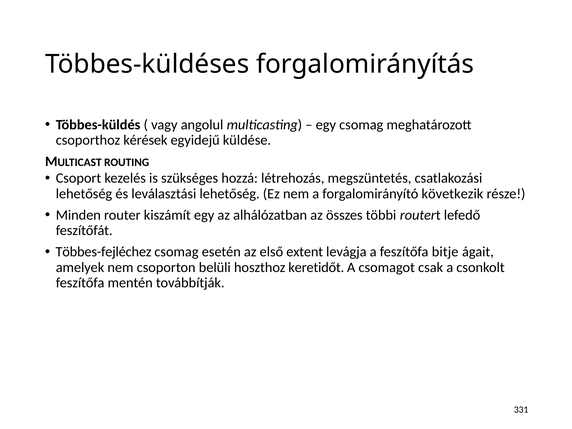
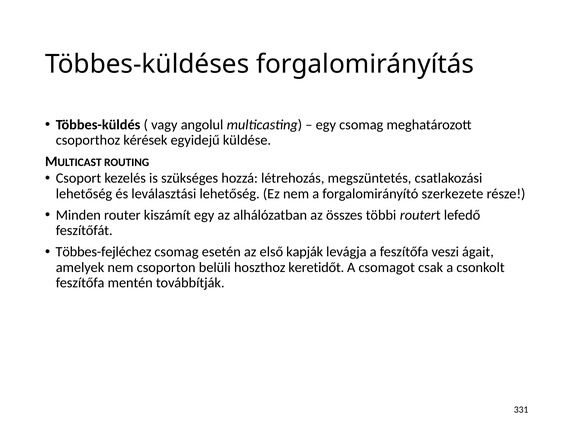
következik: következik -> szerkezete
extent: extent -> kapják
bitje: bitje -> veszi
